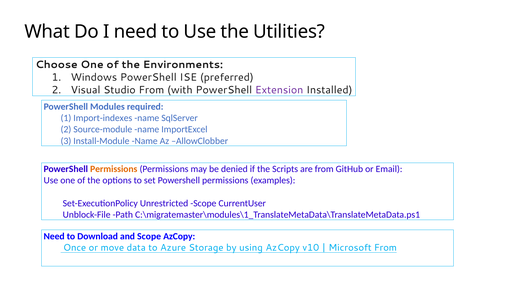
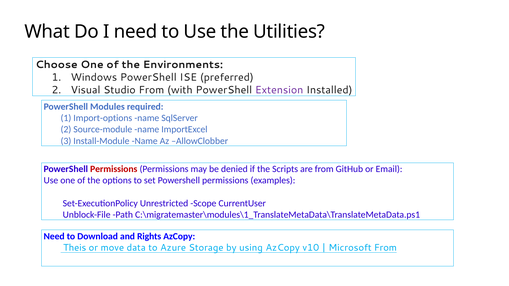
Import-indexes: Import-indexes -> Import-options
Permissions at (114, 169) colour: orange -> red
and Scope: Scope -> Rights
Once: Once -> Theis
